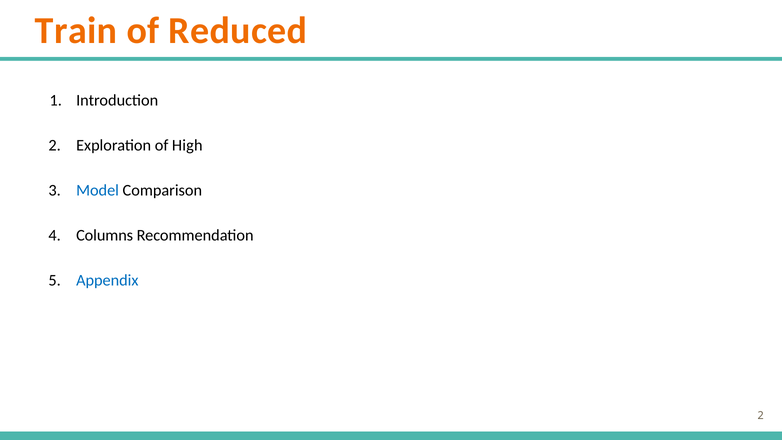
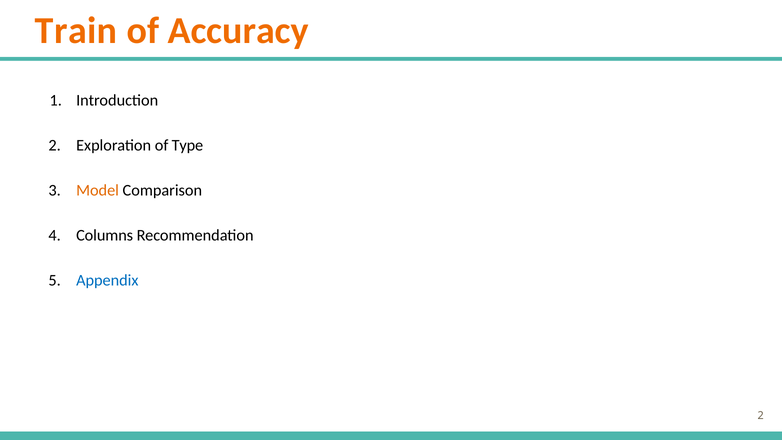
Reduced: Reduced -> Accuracy
High: High -> Type
Model colour: blue -> orange
